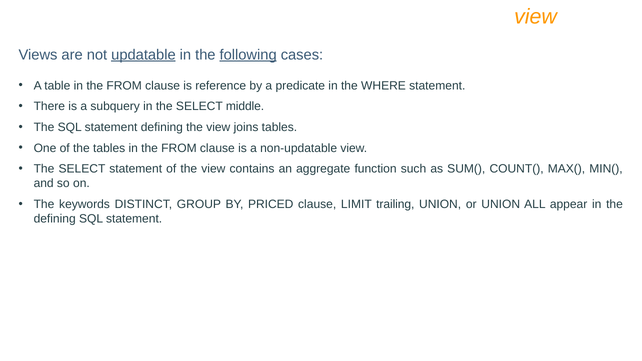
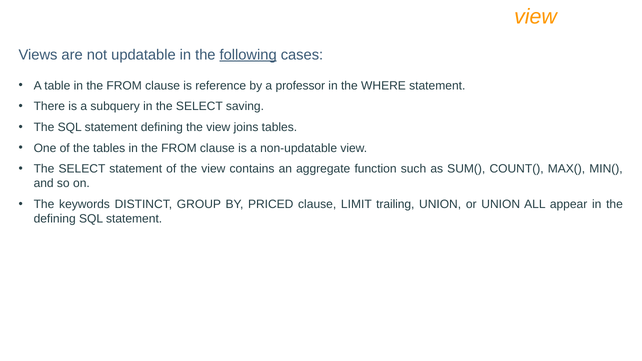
updatable underline: present -> none
predicate: predicate -> professor
middle: middle -> saving
